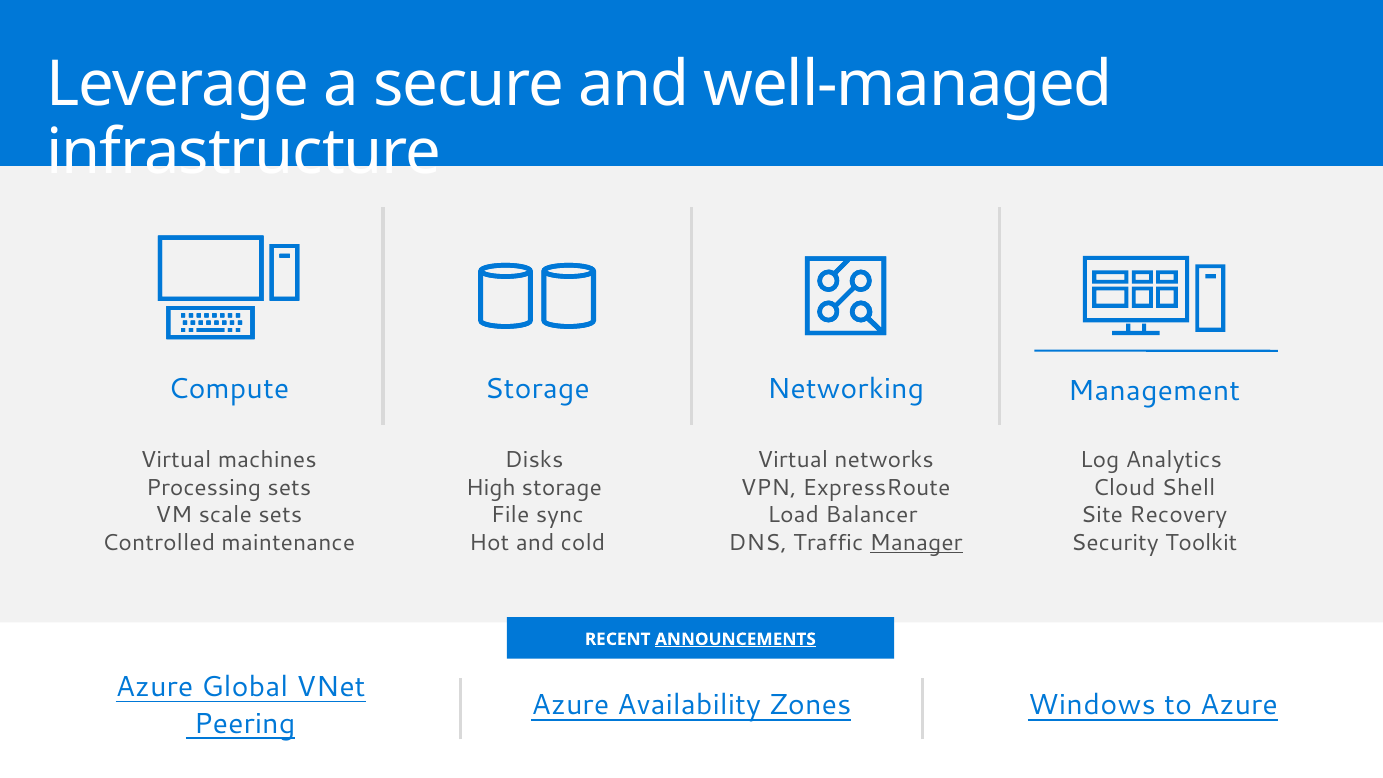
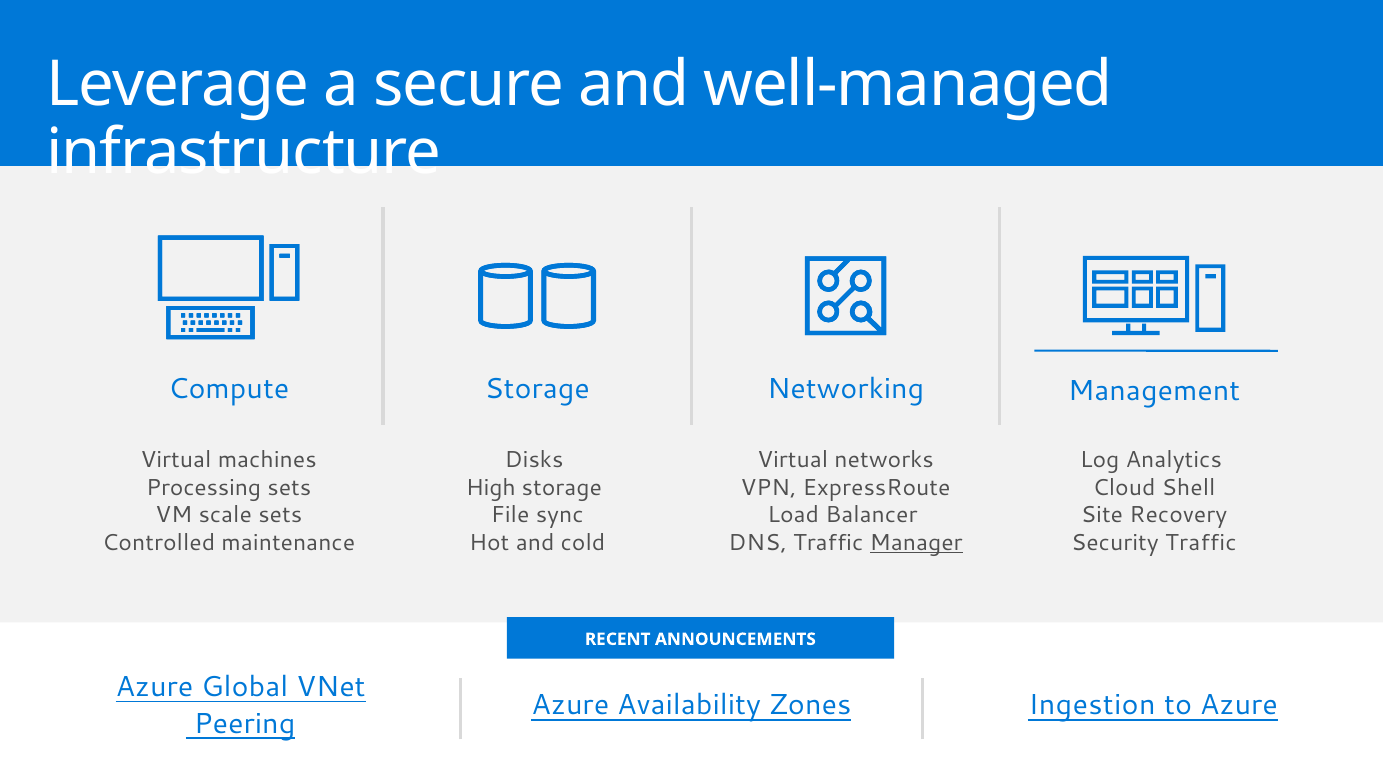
Security Toolkit: Toolkit -> Traffic
ANNOUNCEMENTS underline: present -> none
Windows: Windows -> Ingestion
